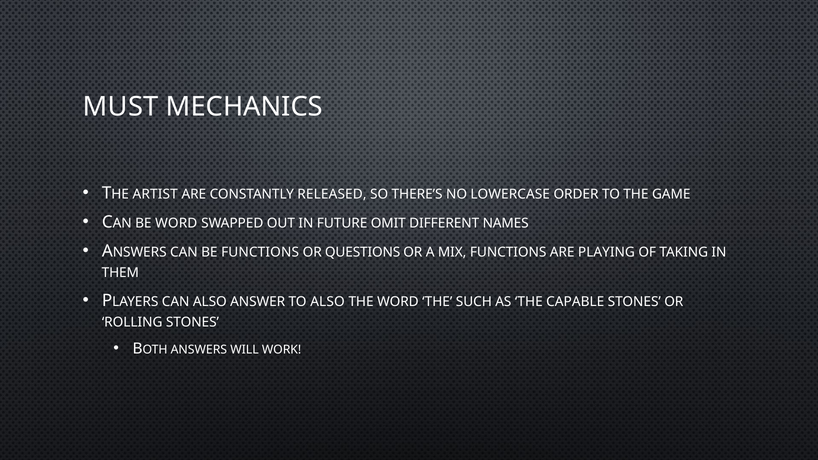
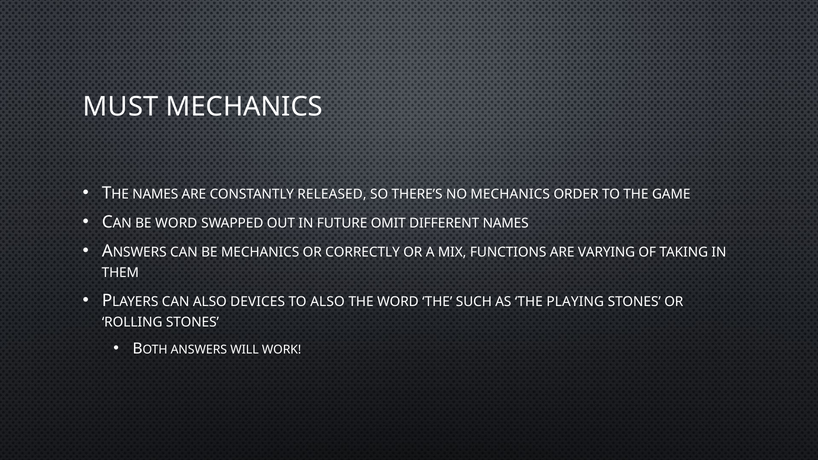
ARTIST at (155, 194): ARTIST -> NAMES
NO LOWERCASE: LOWERCASE -> MECHANICS
BE FUNCTIONS: FUNCTIONS -> MECHANICS
QUESTIONS: QUESTIONS -> CORRECTLY
PLAYING: PLAYING -> VARYING
ANSWER: ANSWER -> DEVICES
CAPABLE: CAPABLE -> PLAYING
